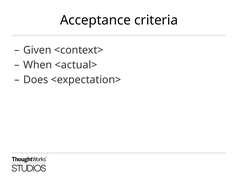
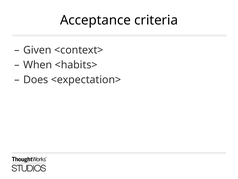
<actual>: <actual> -> <habits>
